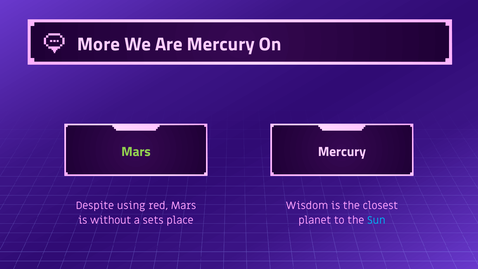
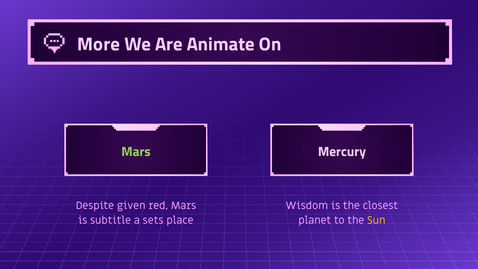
Are Mercury: Mercury -> Animate
using: using -> given
without: without -> subtitle
Sun colour: light blue -> yellow
